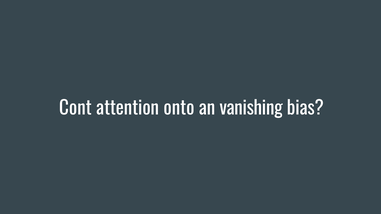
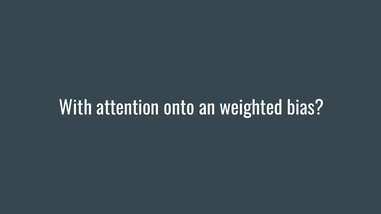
Cont: Cont -> With
vanishing: vanishing -> weighted
